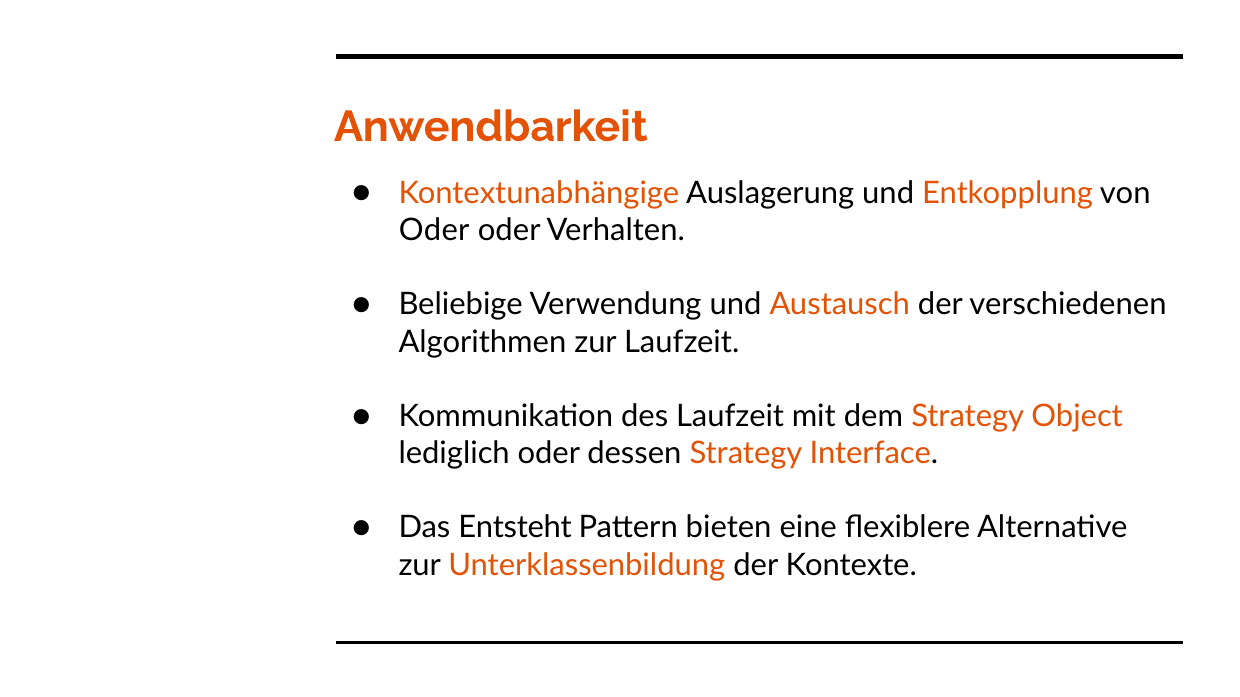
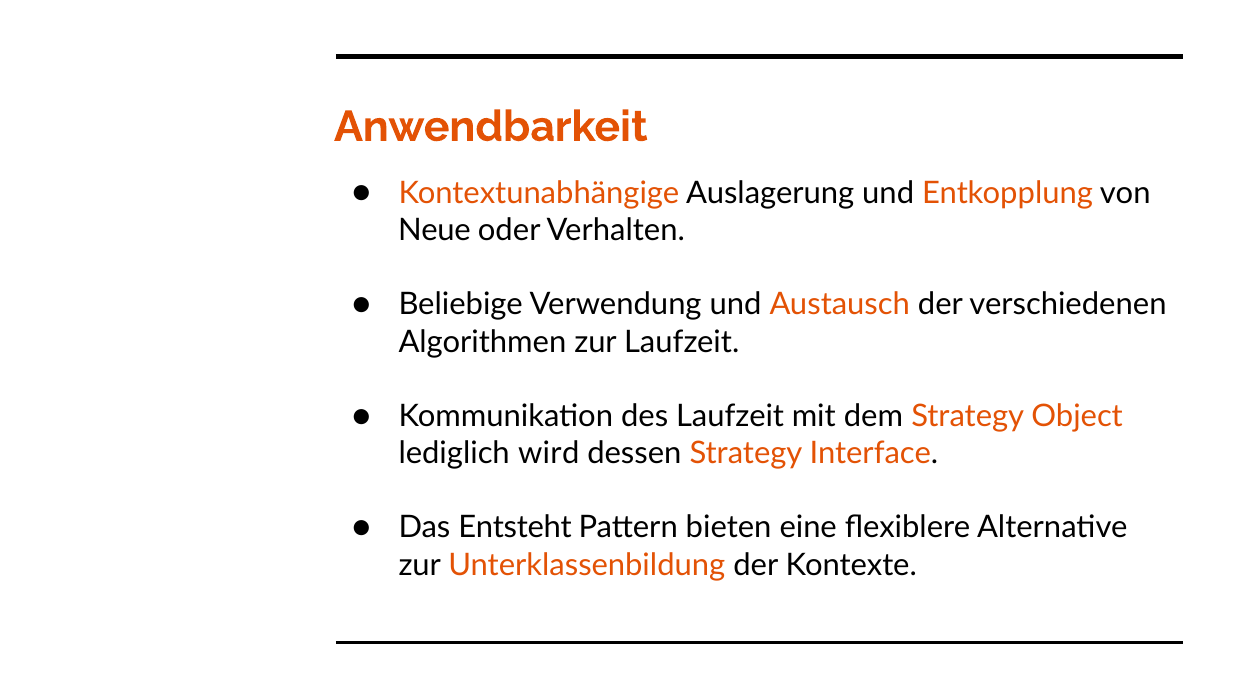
Oder at (434, 231): Oder -> Neue
lediglich oder: oder -> wird
